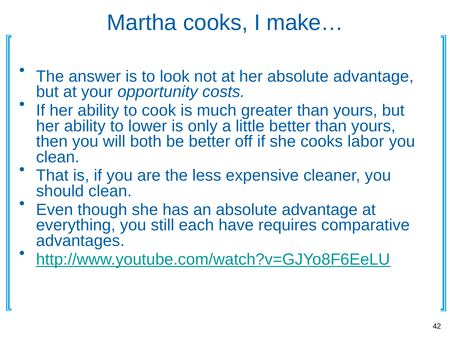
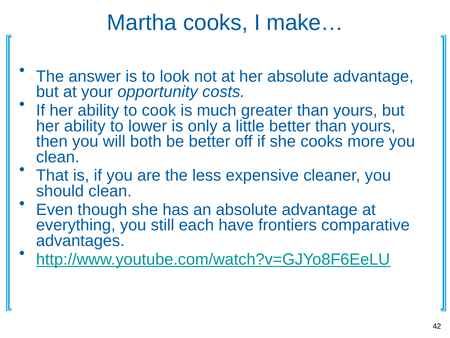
labor: labor -> more
requires: requires -> frontiers
